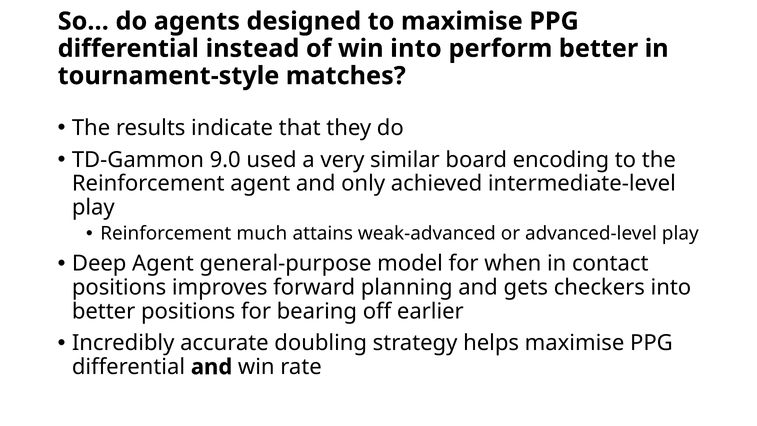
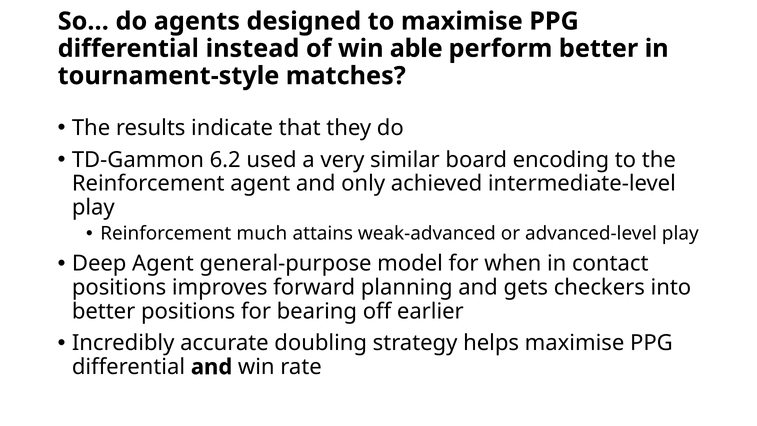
win into: into -> able
9.0: 9.0 -> 6.2
